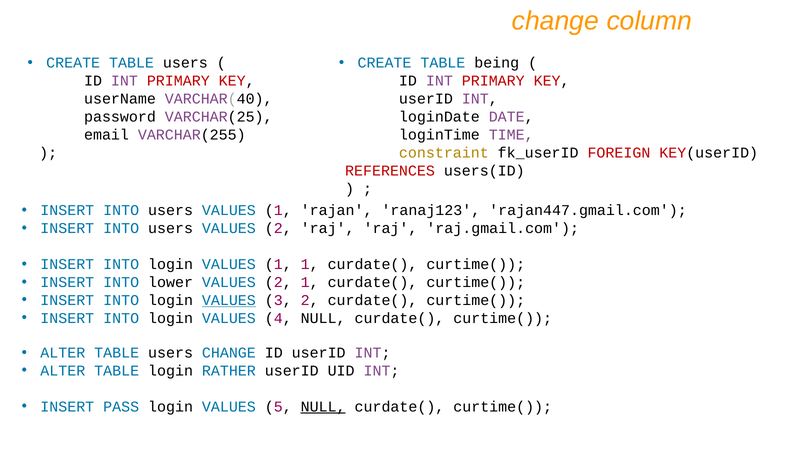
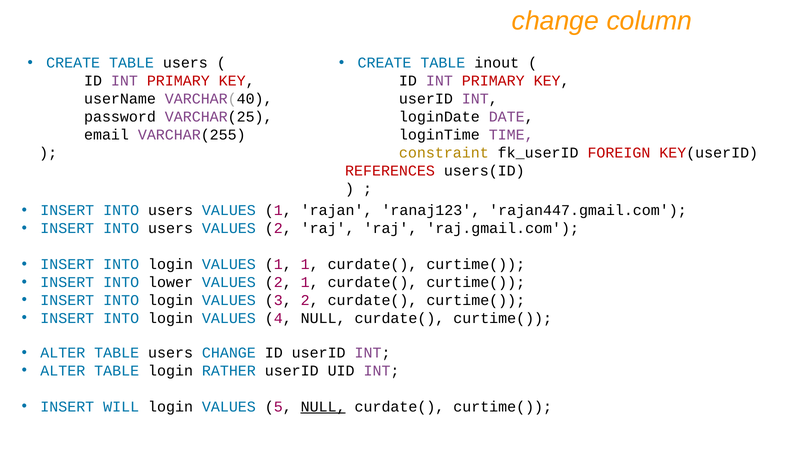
being: being -> inout
VALUES at (229, 300) underline: present -> none
PASS: PASS -> WILL
